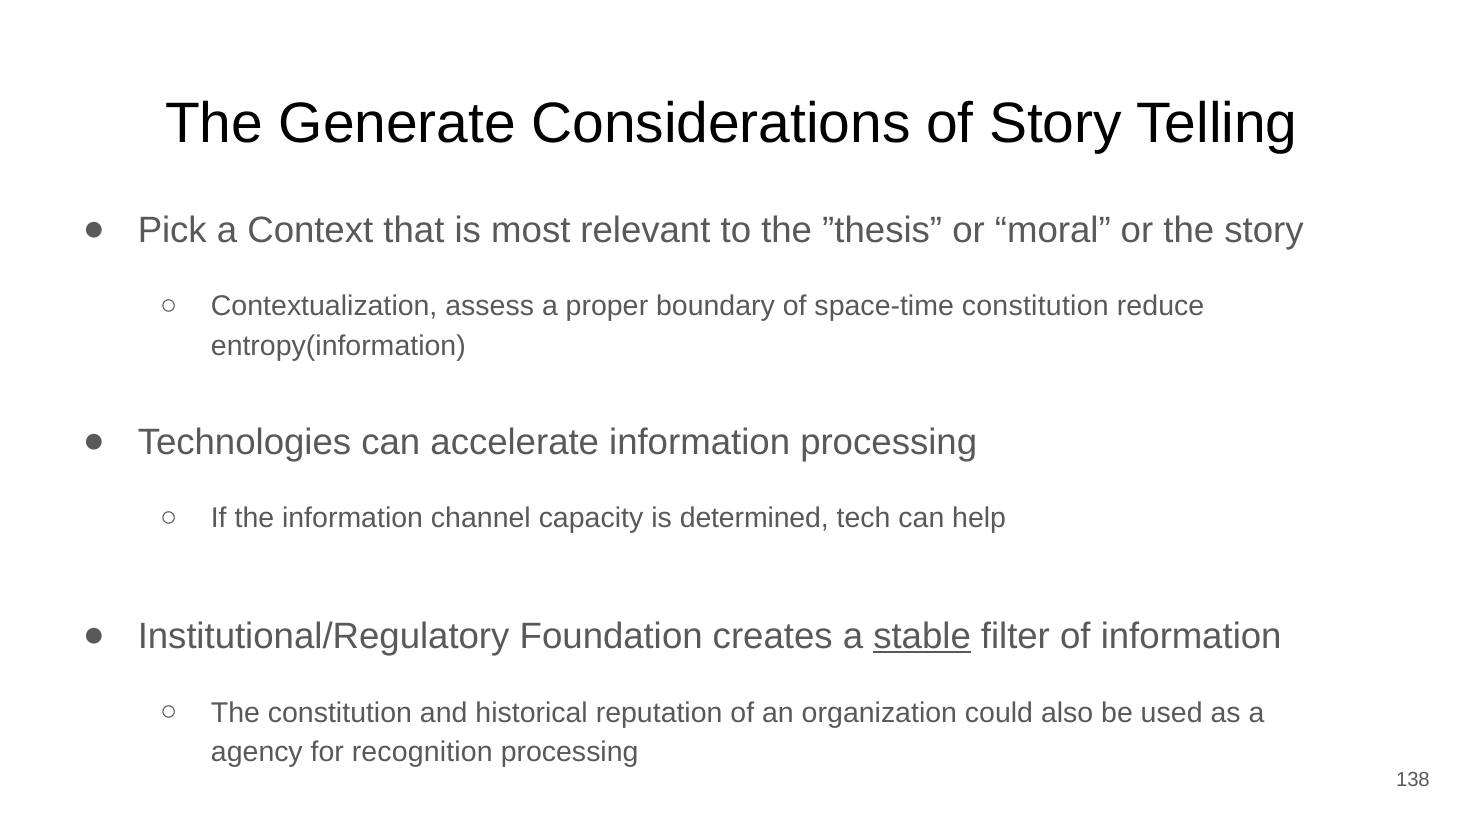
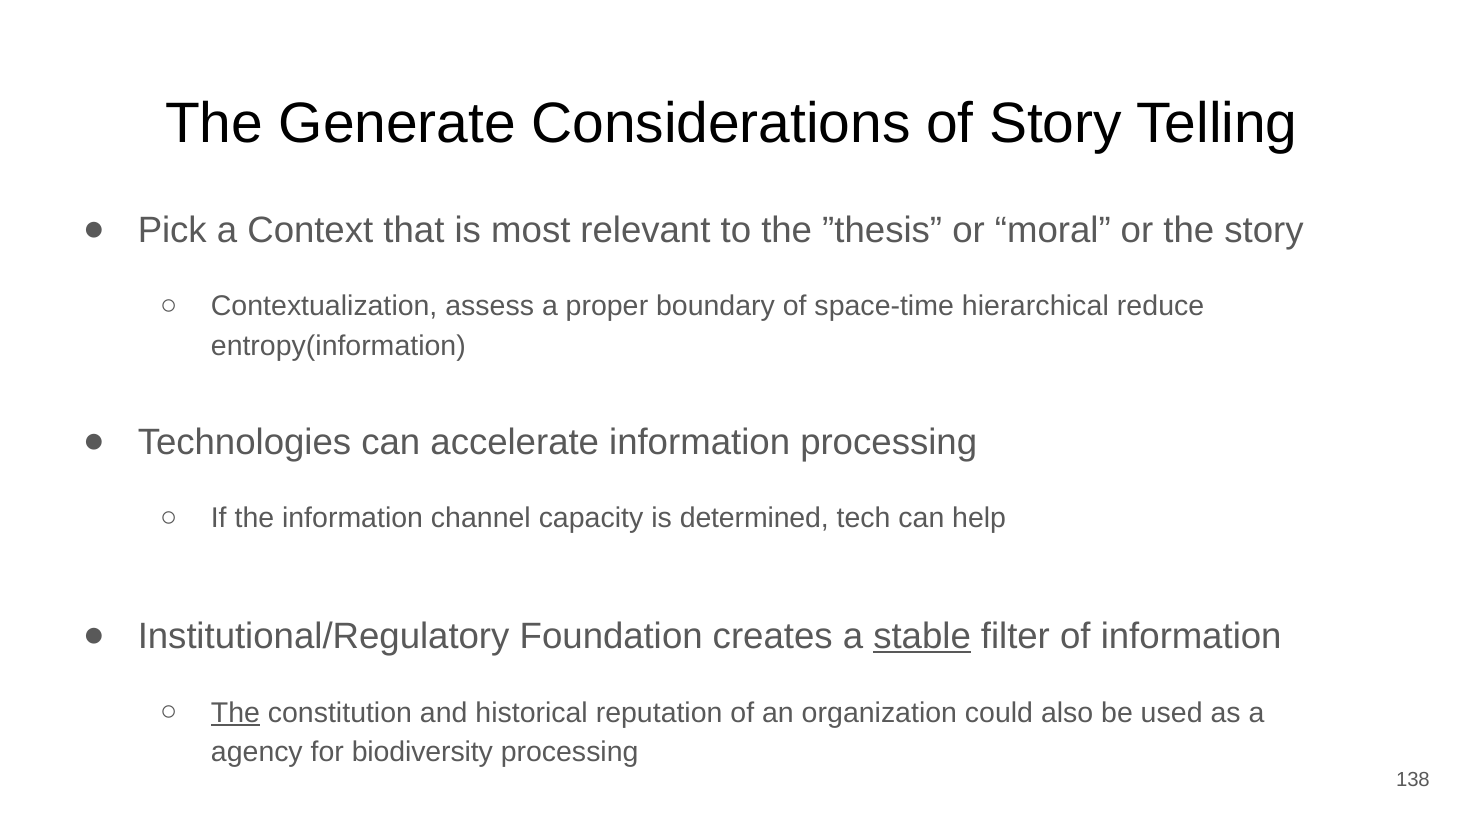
space-time constitution: constitution -> hierarchical
The at (235, 712) underline: none -> present
recognition: recognition -> biodiversity
